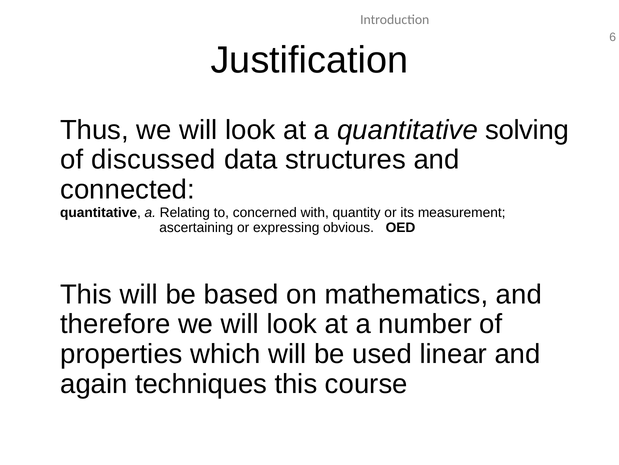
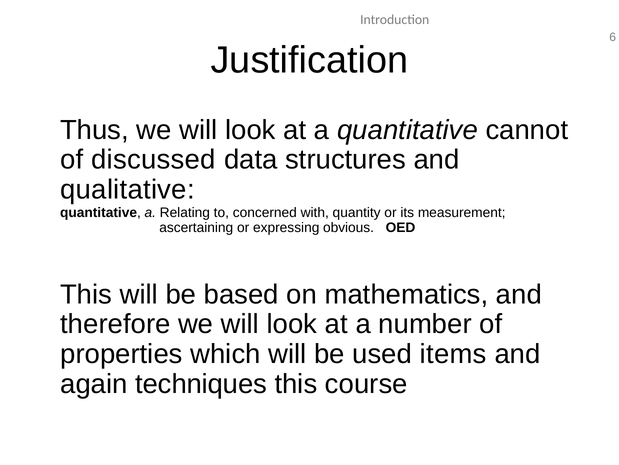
solving: solving -> cannot
connected: connected -> qualitative
linear: linear -> items
